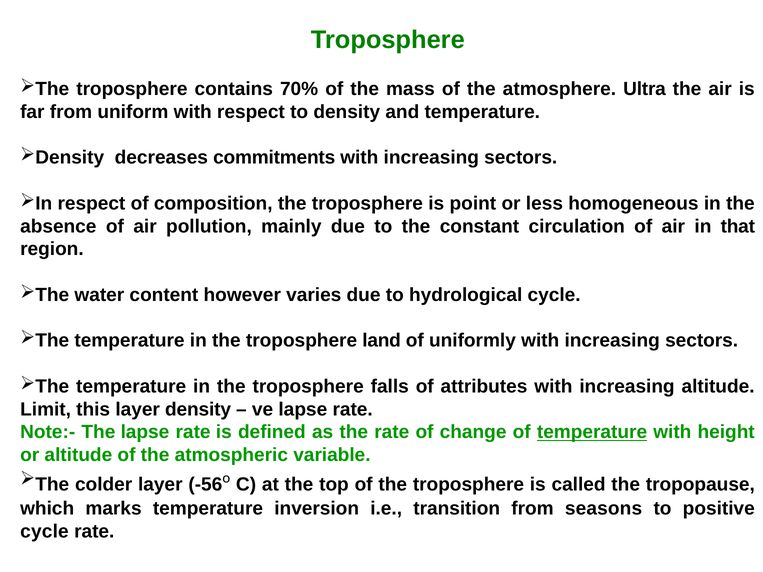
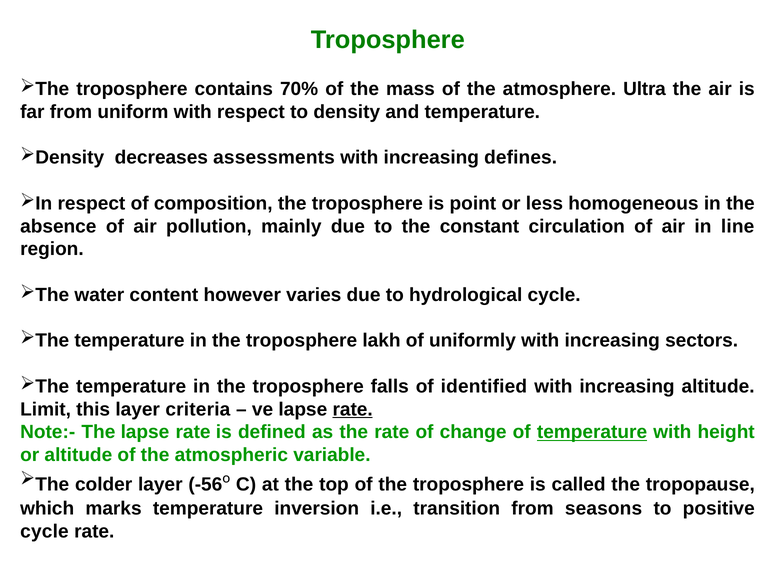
commitments: commitments -> assessments
sectors at (521, 158): sectors -> defines
that: that -> line
land: land -> lakh
attributes: attributes -> identified
layer density: density -> criteria
rate at (353, 409) underline: none -> present
